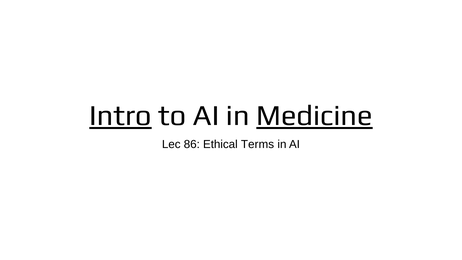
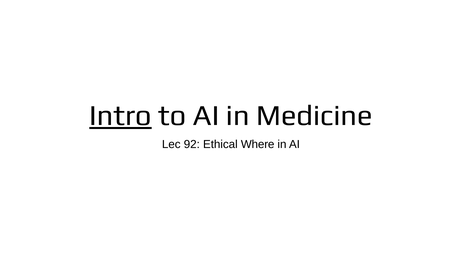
Medicine underline: present -> none
86: 86 -> 92
Terms: Terms -> Where
